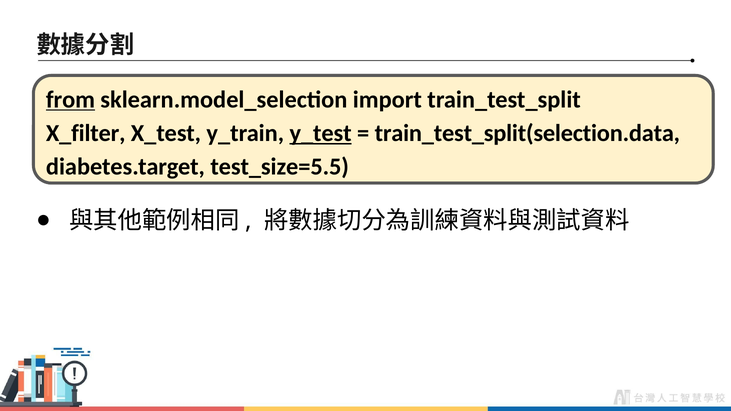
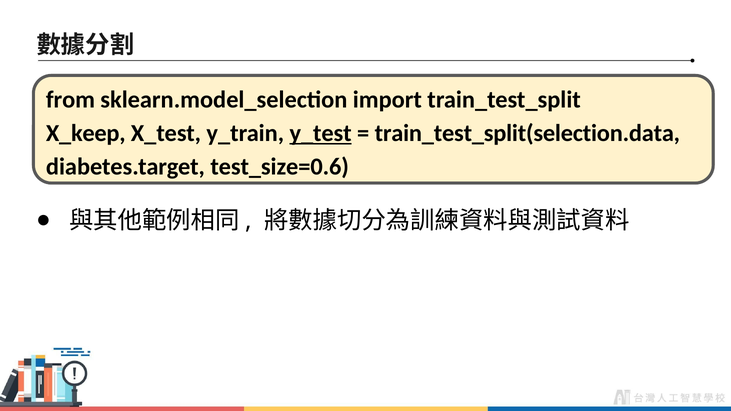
from underline: present -> none
X_filter: X_filter -> X_keep
test_size=5.5: test_size=5.5 -> test_size=0.6
